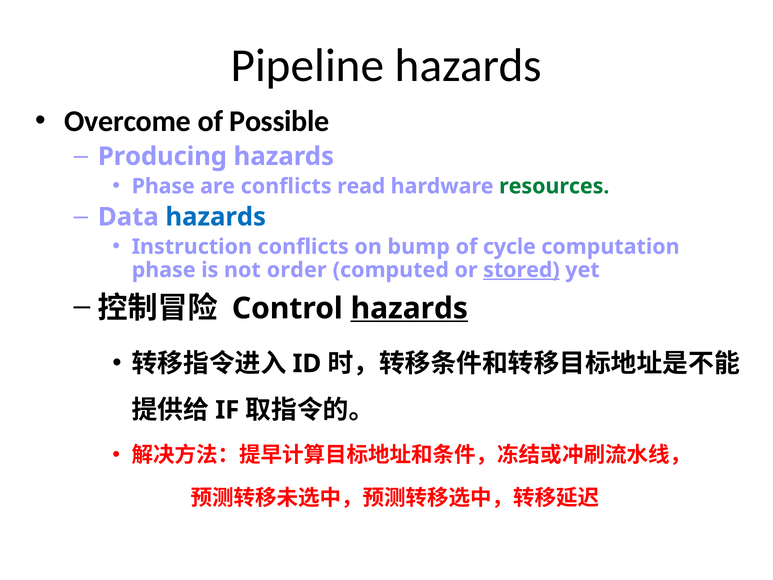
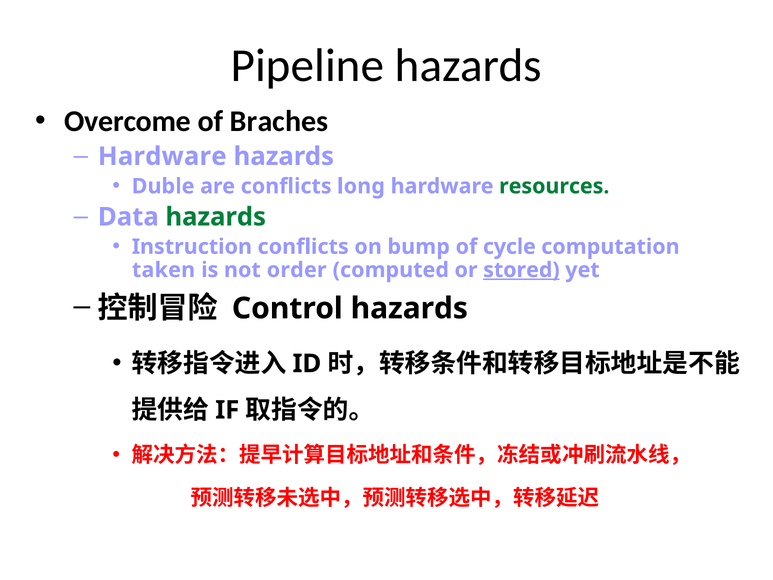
Possible: Possible -> Braches
Producing at (162, 156): Producing -> Hardware
Phase at (163, 186): Phase -> Duble
read: read -> long
hazards at (216, 217) colour: blue -> green
phase at (164, 270): phase -> taken
hazards at (409, 308) underline: present -> none
